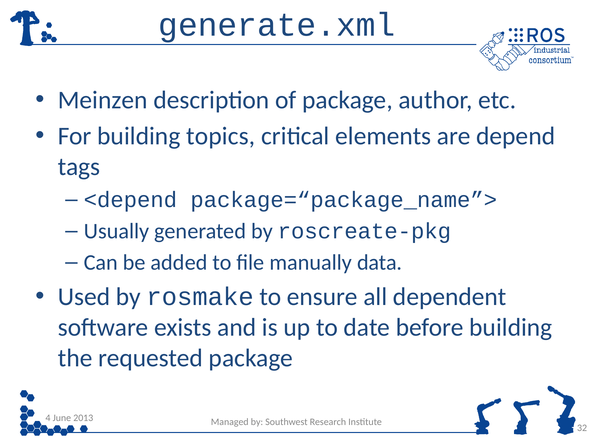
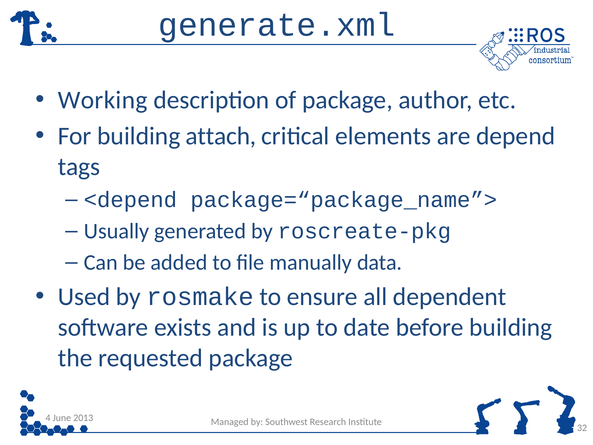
Meinzen: Meinzen -> Working
topics: topics -> attach
